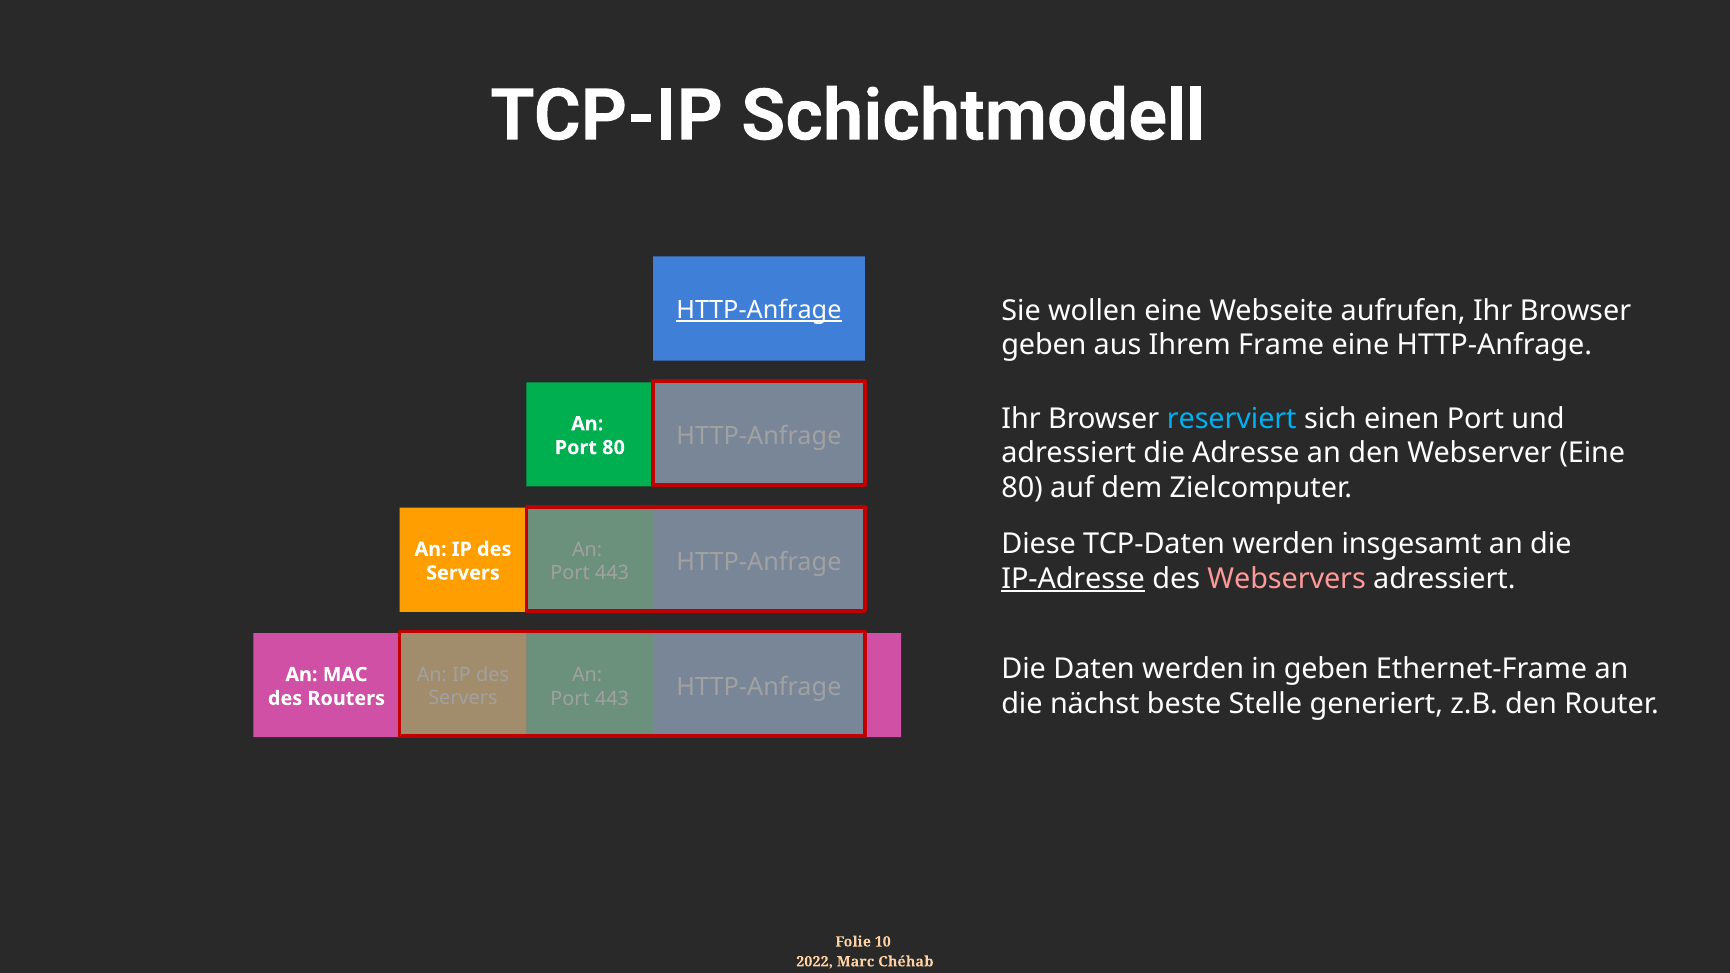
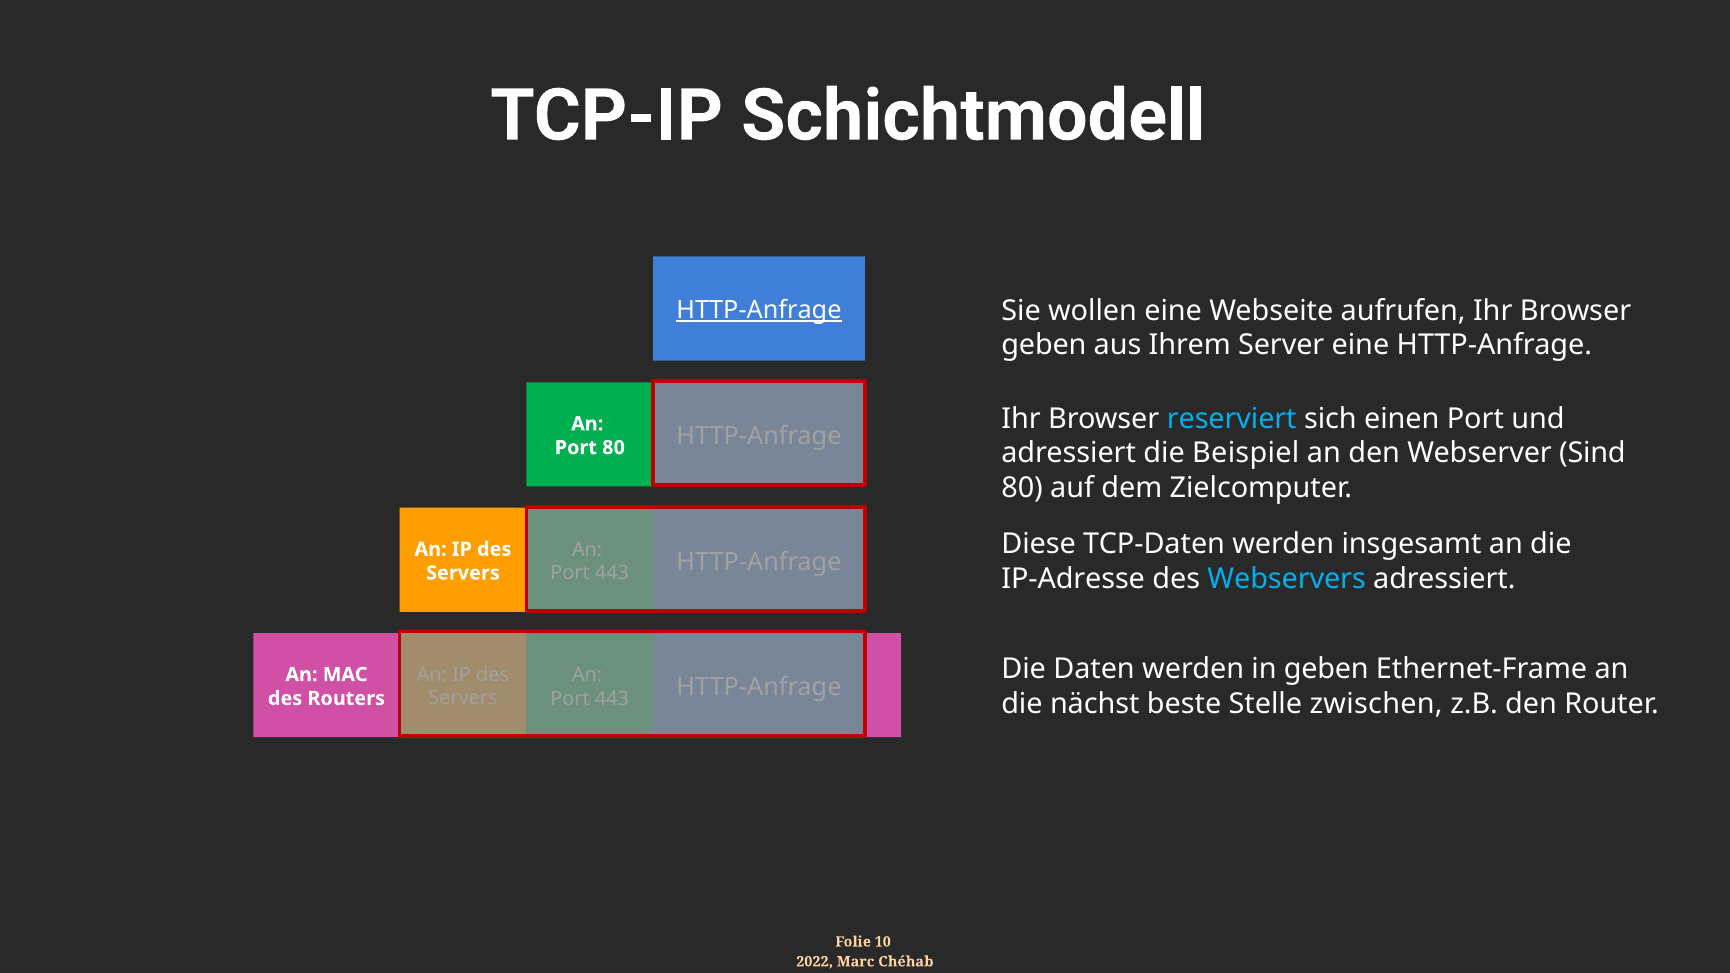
Frame: Frame -> Server
Adresse: Adresse -> Beispiel
Webserver Eine: Eine -> Sind
IP-Adresse underline: present -> none
Webservers colour: pink -> light blue
generiert: generiert -> zwischen
